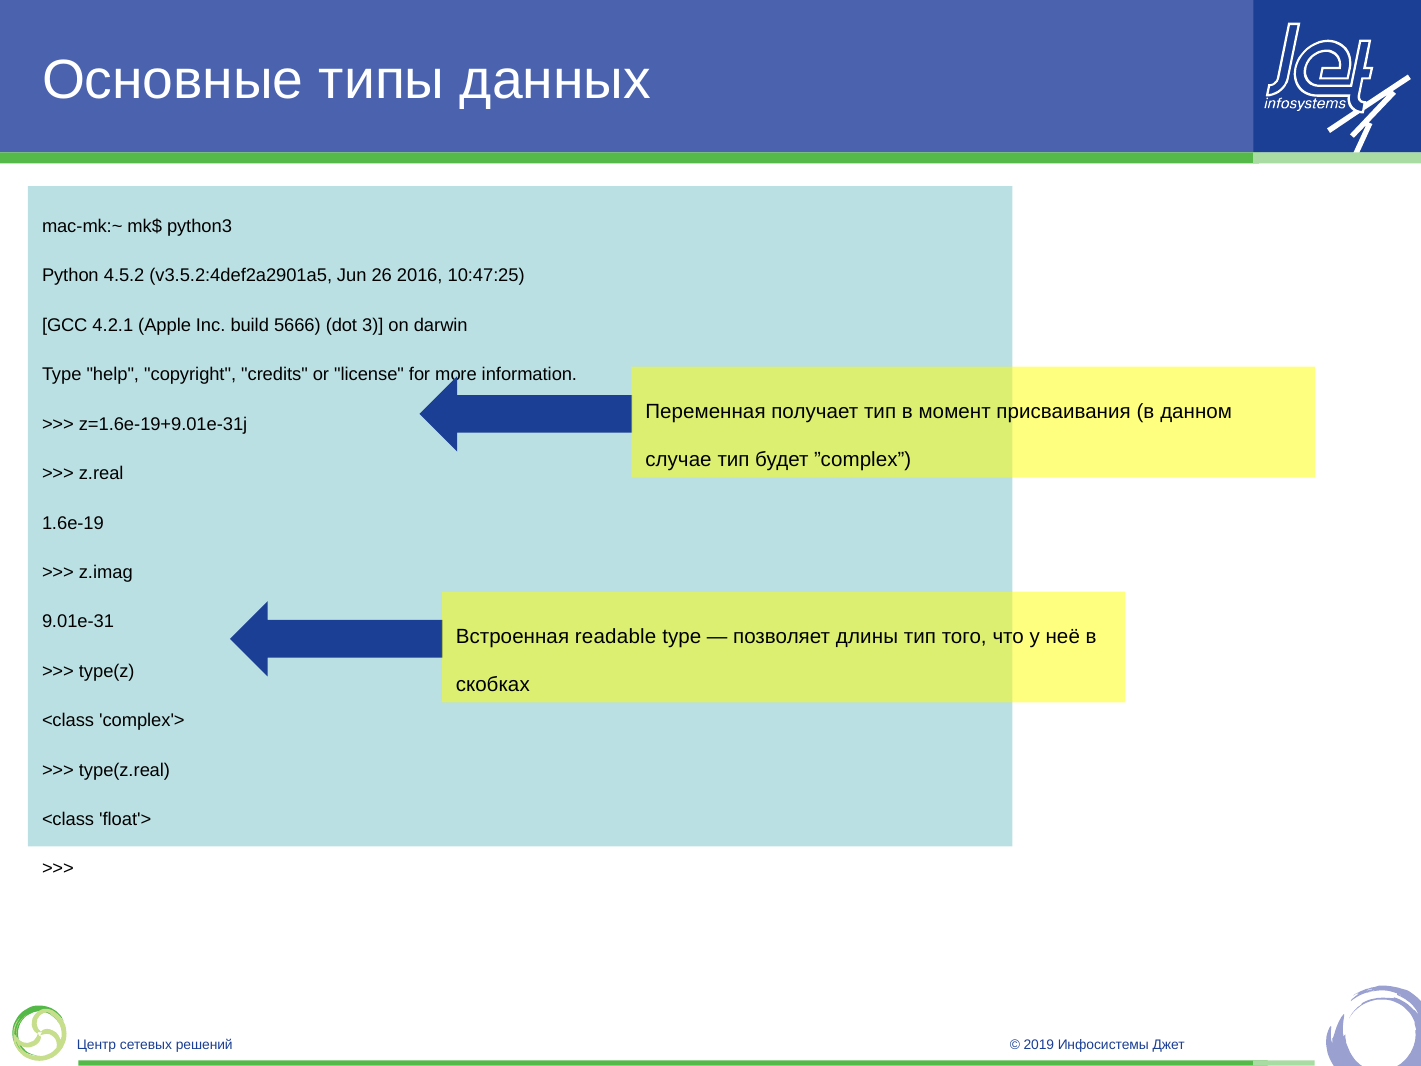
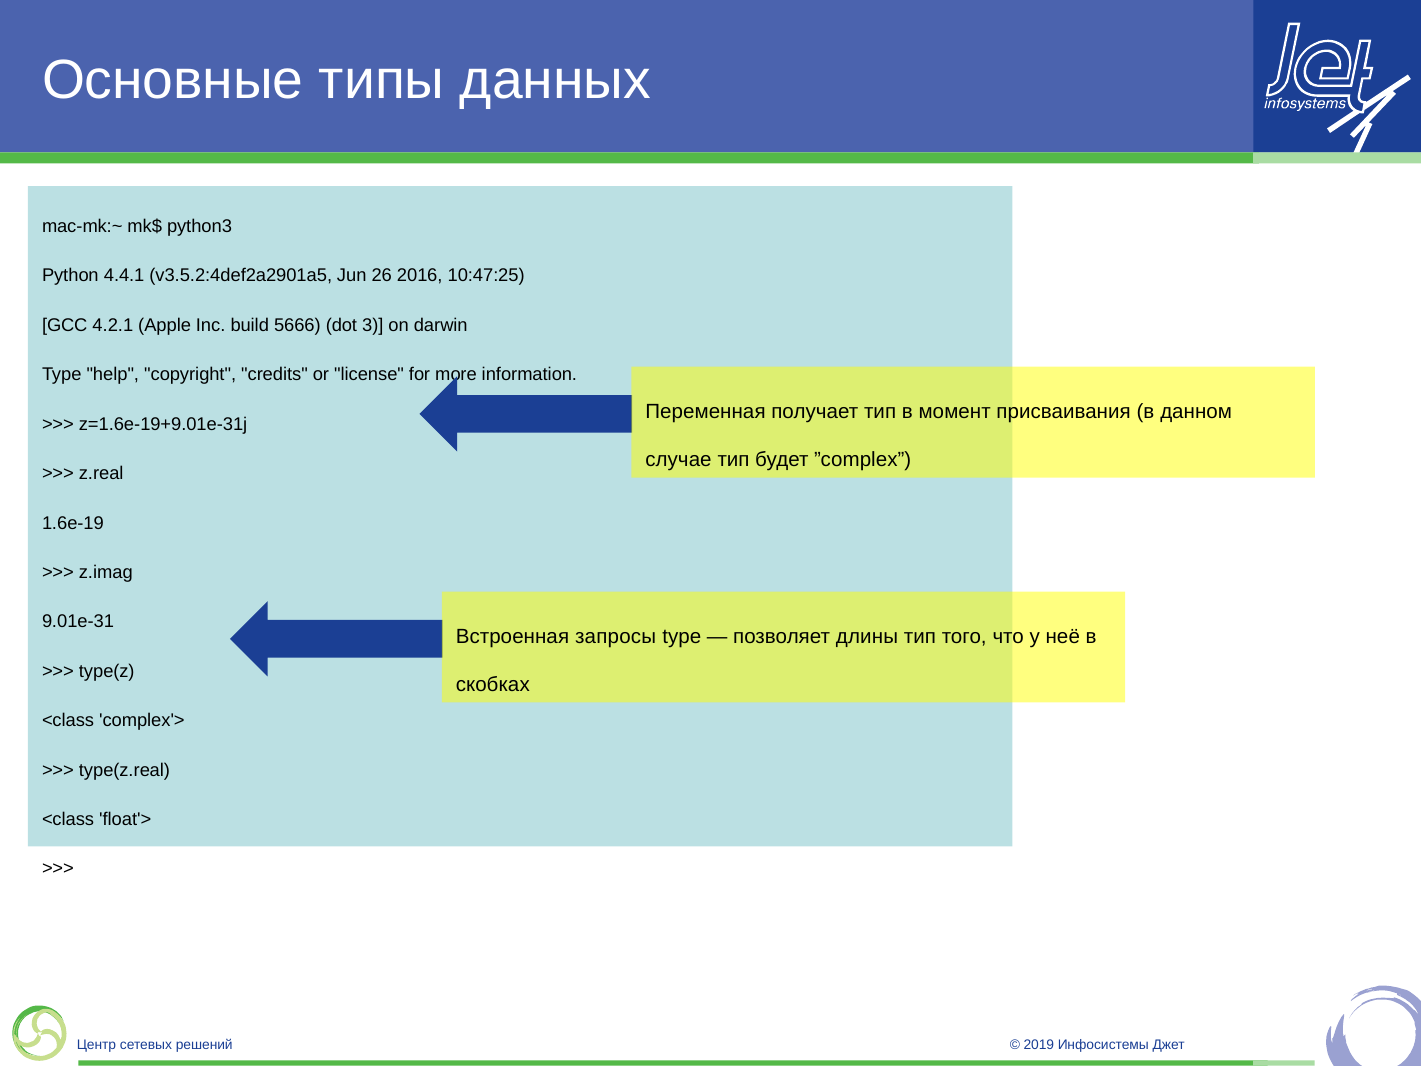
4.5.2: 4.5.2 -> 4.4.1
readable: readable -> запросы
